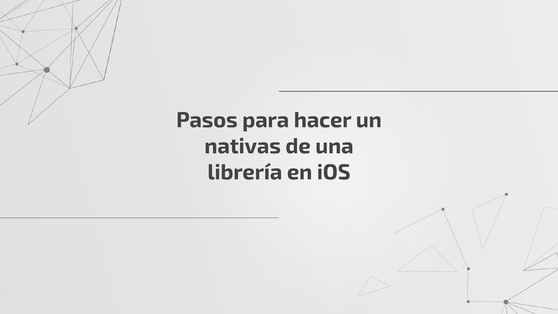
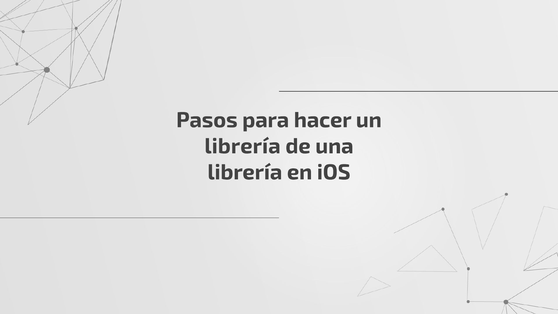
nativas at (243, 146): nativas -> librería
